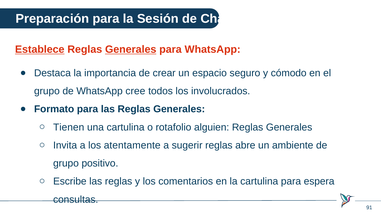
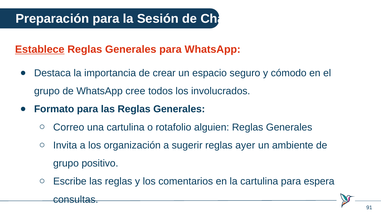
Generales at (131, 49) underline: present -> none
Tienen: Tienen -> Correo
atentamente: atentamente -> organización
abre: abre -> ayer
